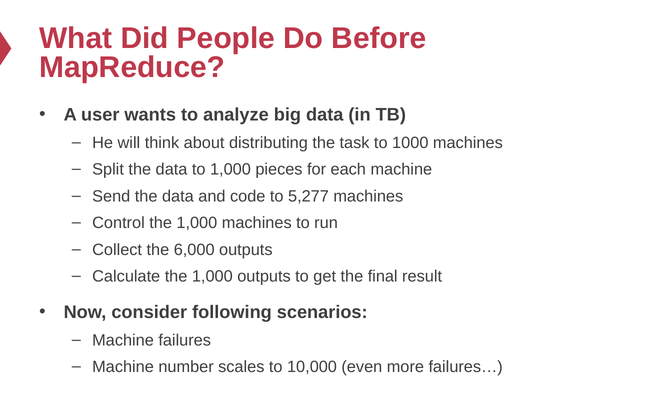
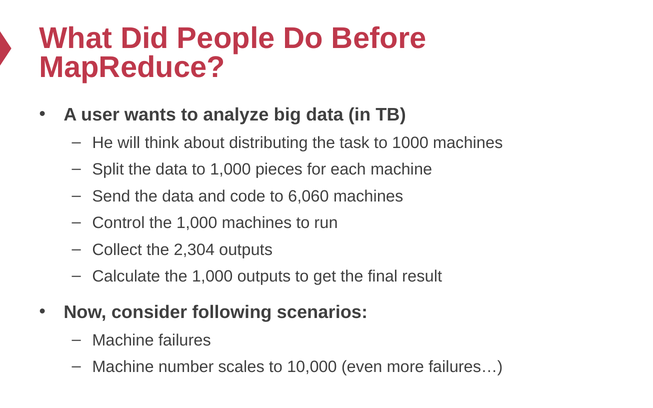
5,277: 5,277 -> 6,060
6,000: 6,000 -> 2,304
